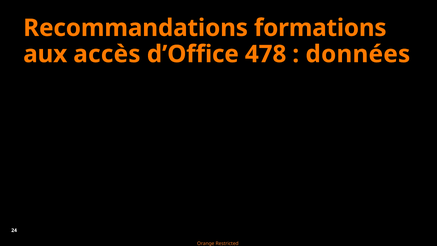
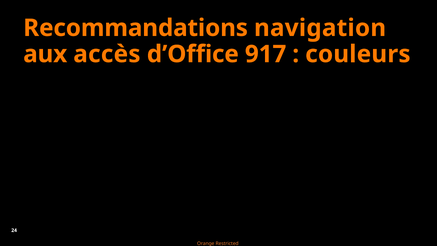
formations: formations -> navigation
478: 478 -> 917
données: données -> couleurs
